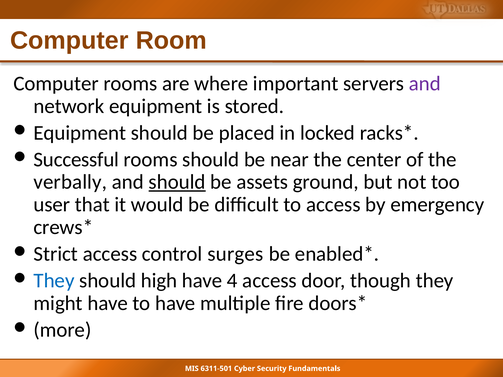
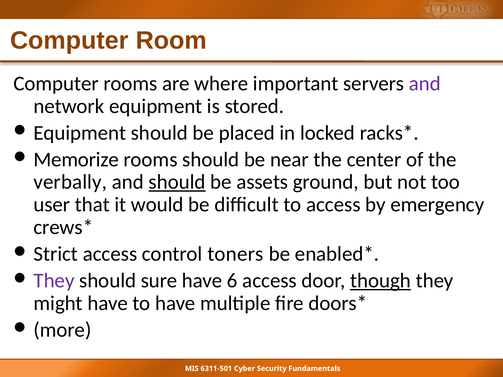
Successful: Successful -> Memorize
surges: surges -> toners
They at (54, 281) colour: blue -> purple
high: high -> sure
4: 4 -> 6
though underline: none -> present
